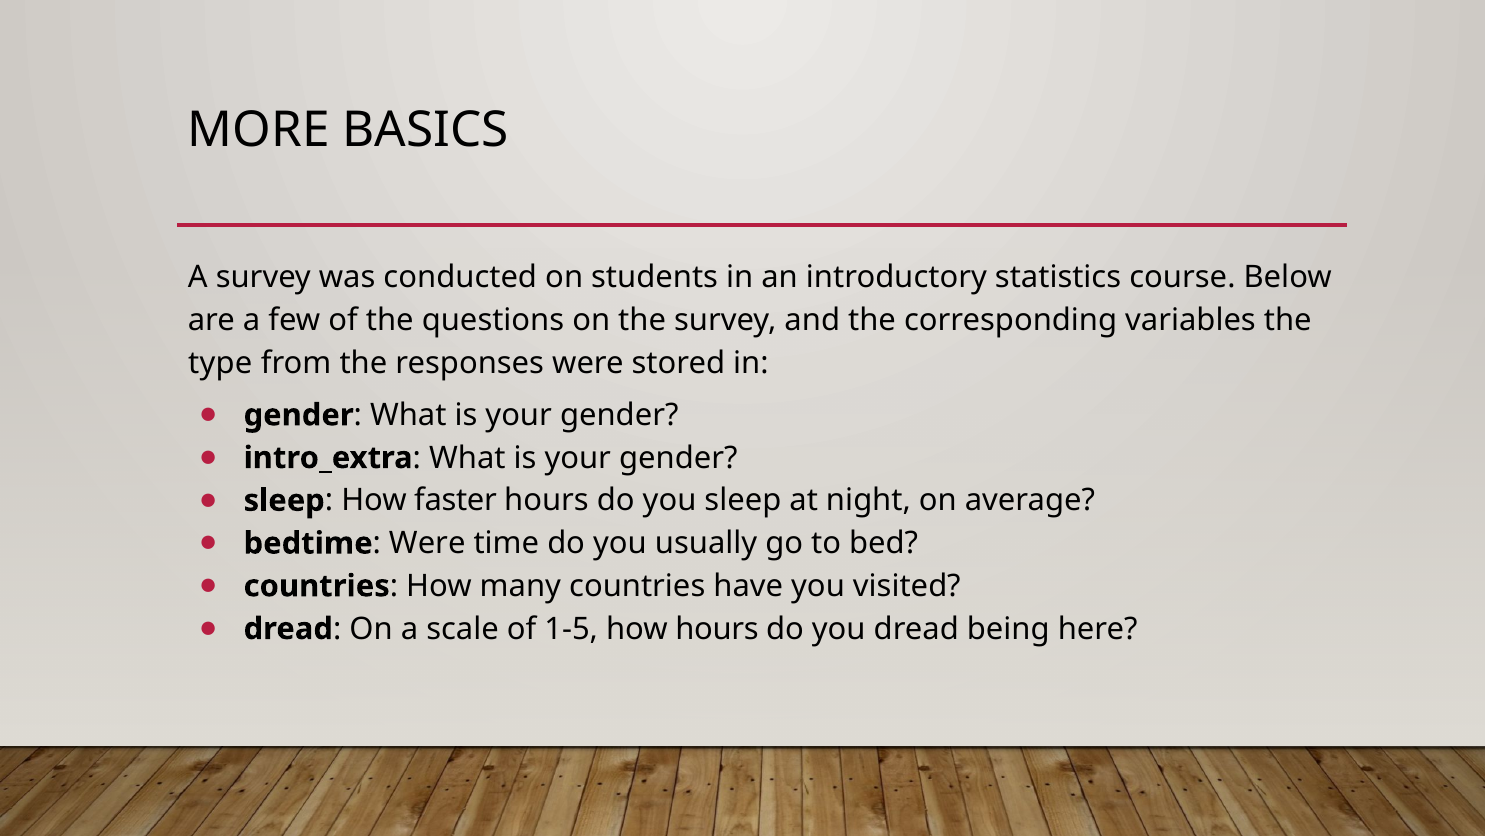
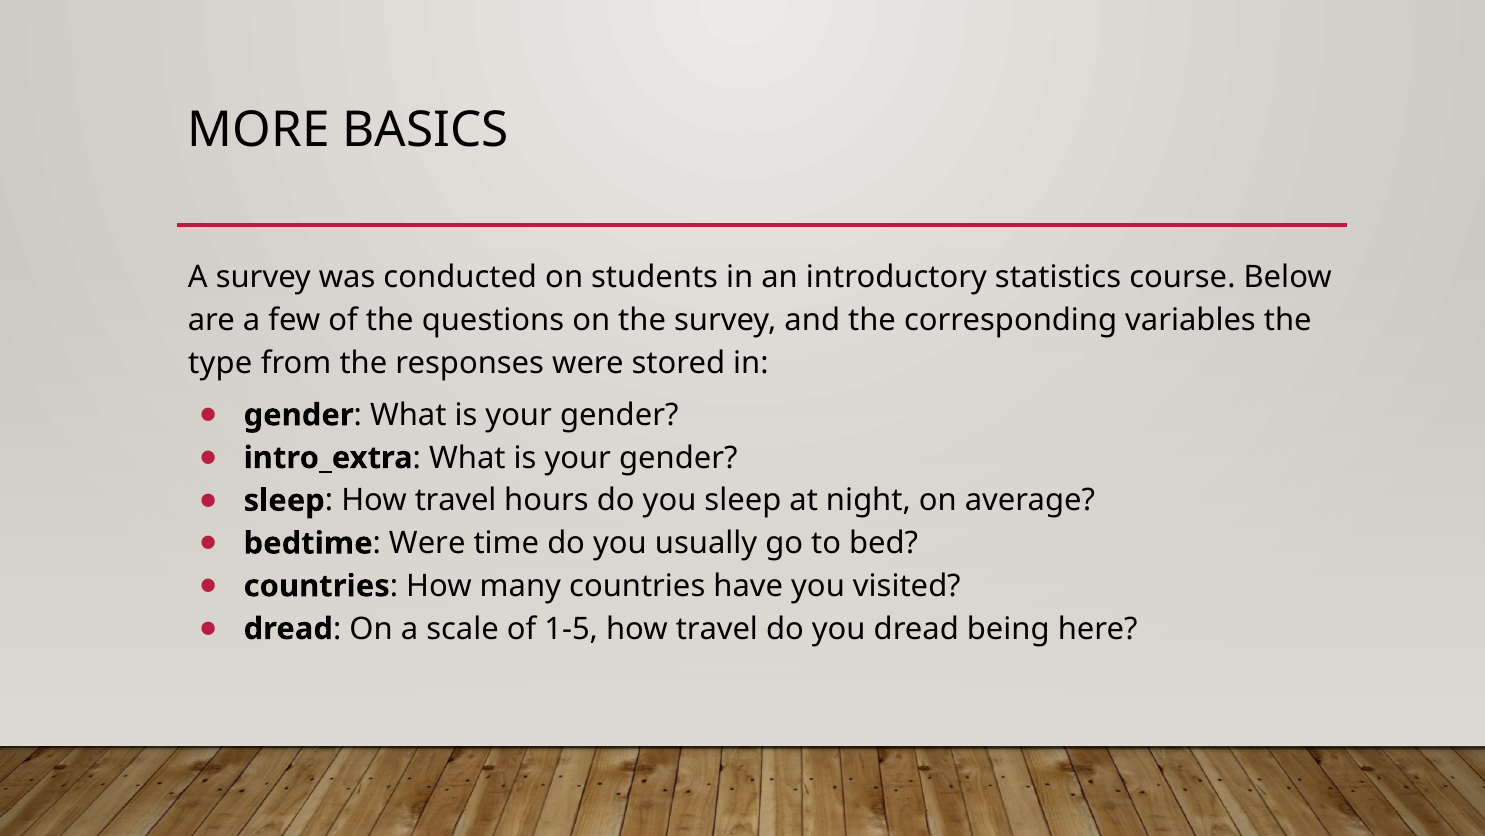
faster at (456, 500): faster -> travel
1-5 how hours: hours -> travel
